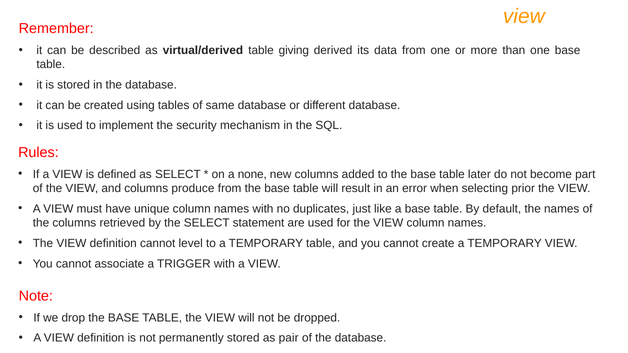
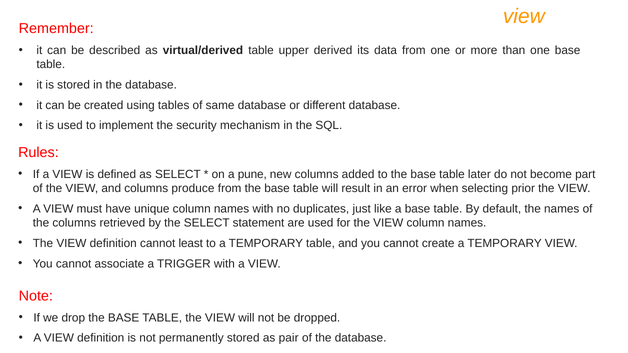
giving: giving -> upper
none: none -> pune
level: level -> least
